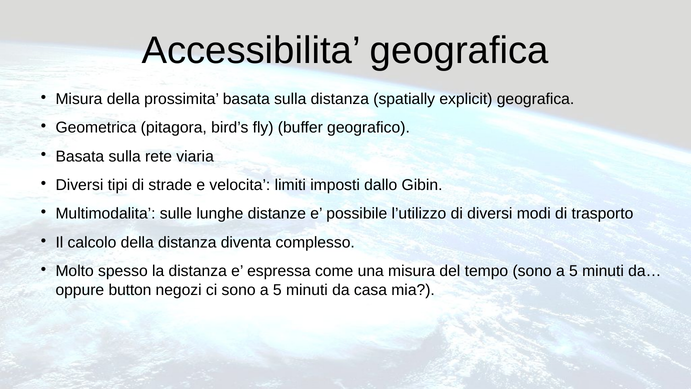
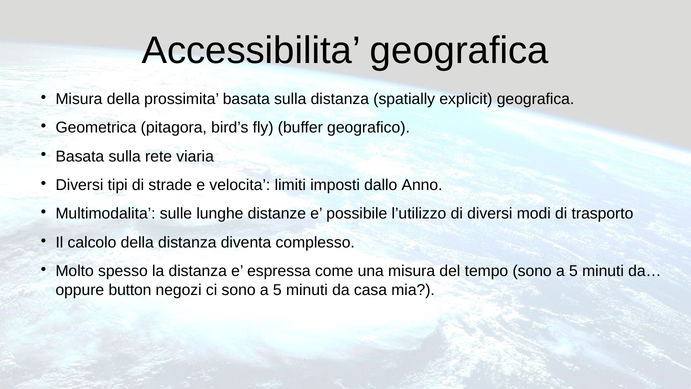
Gibin: Gibin -> Anno
